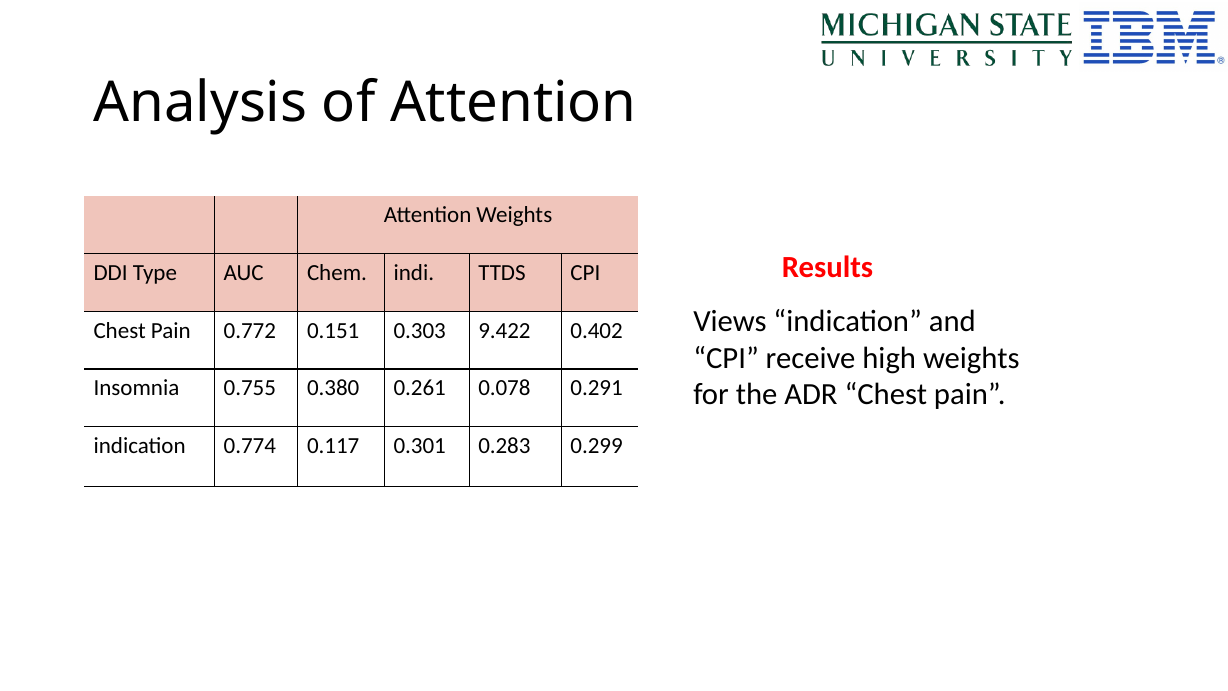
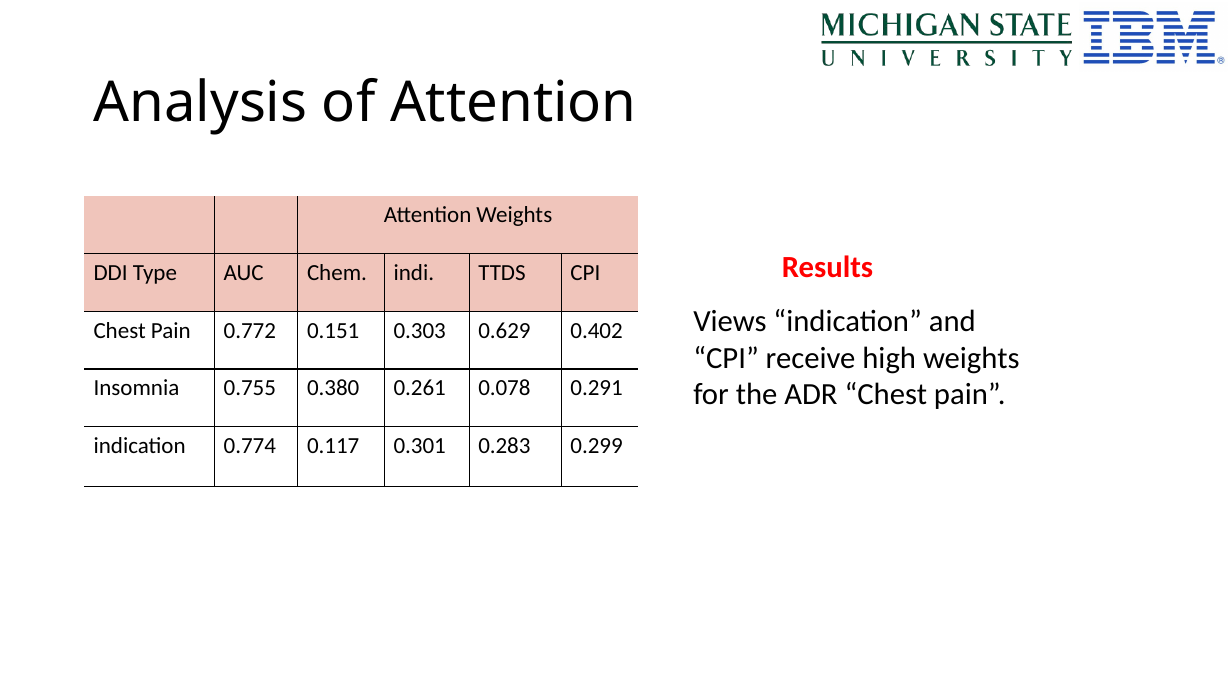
9.422: 9.422 -> 0.629
